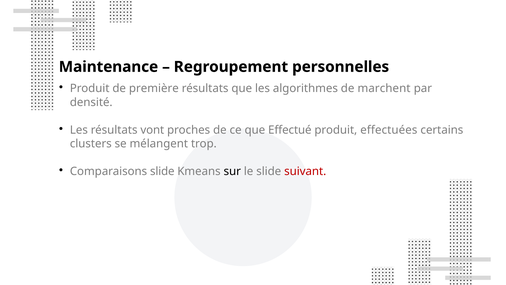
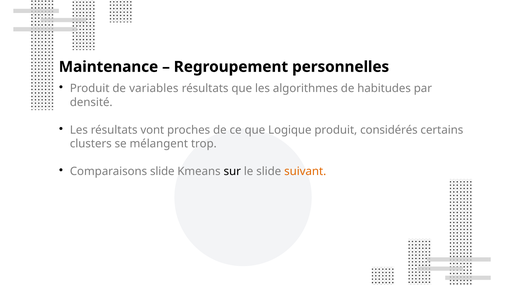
première: première -> variables
marchent: marchent -> habitudes
Effectué: Effectué -> Logique
effectuées: effectuées -> considérés
suivant colour: red -> orange
